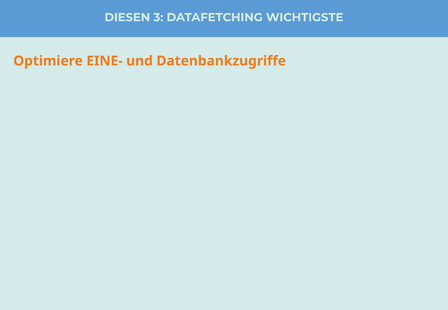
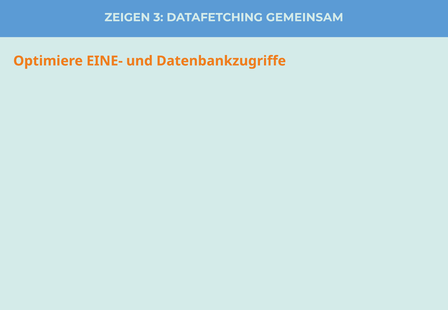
DIESEN: DIESEN -> ZEIGEN
WICHTIGSTE: WICHTIGSTE -> GEMEINSAM
